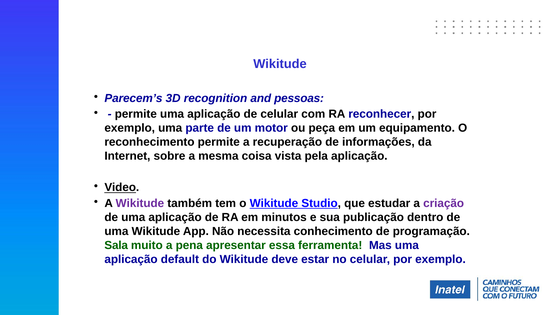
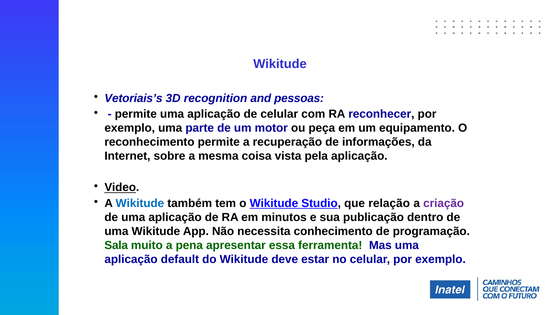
Parecem’s: Parecem’s -> Vetoriais’s
Wikitude at (140, 203) colour: purple -> blue
estudar: estudar -> relação
